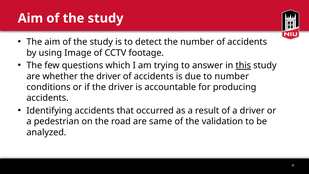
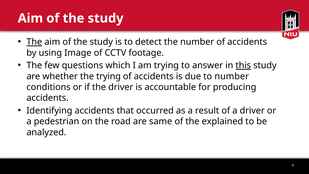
The at (34, 42) underline: none -> present
whether the driver: driver -> trying
validation: validation -> explained
